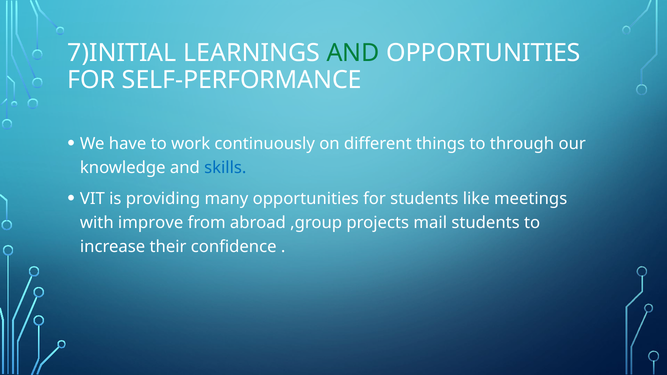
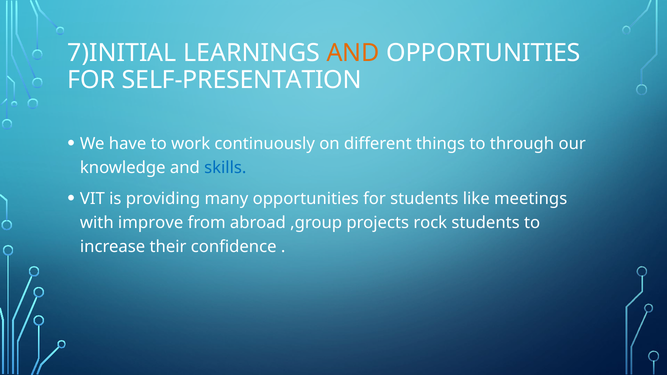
AND at (353, 53) colour: green -> orange
SELF-PERFORMANCE: SELF-PERFORMANCE -> SELF-PRESENTATION
mail: mail -> rock
